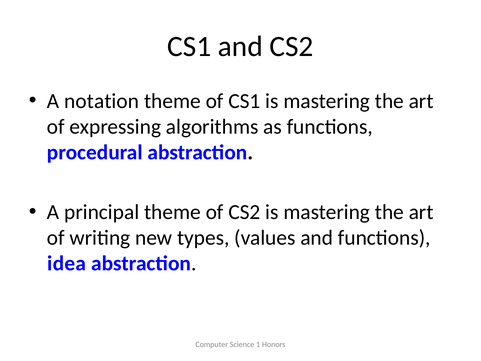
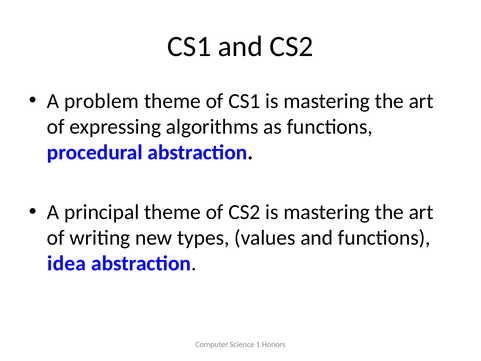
notation: notation -> problem
